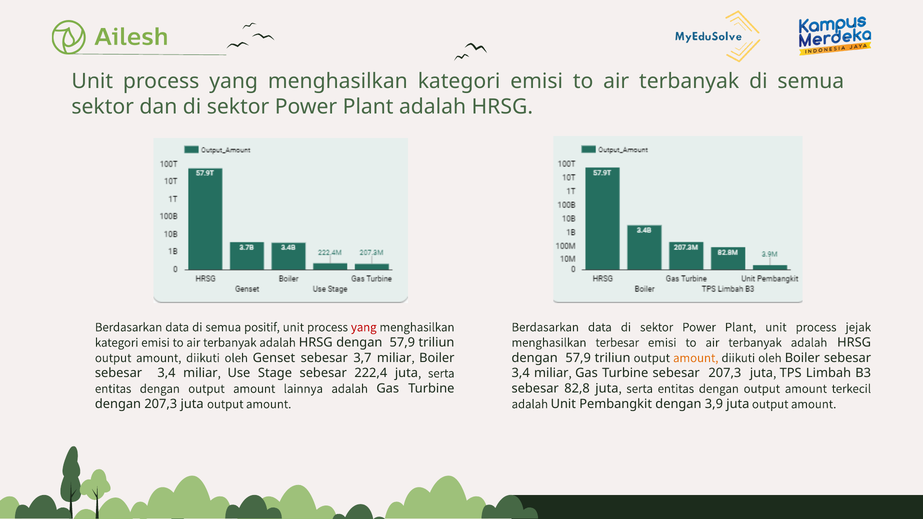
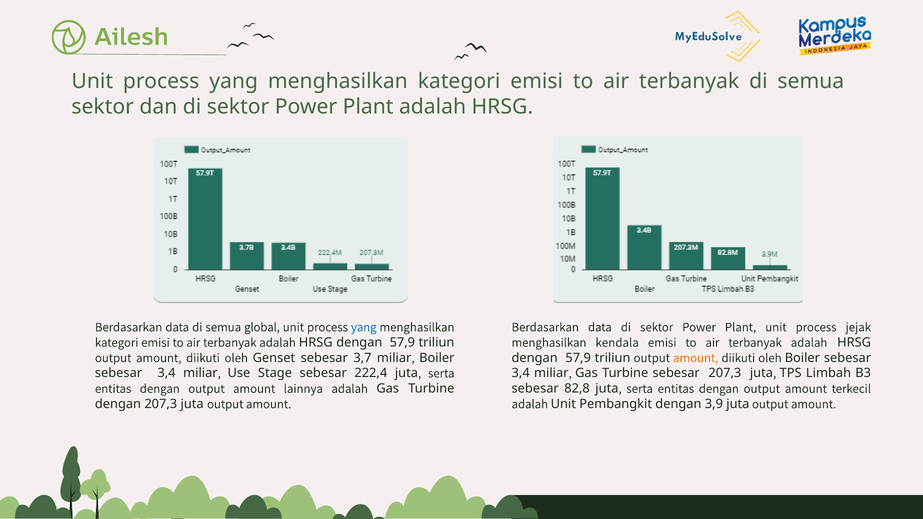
positif: positif -> global
yang at (364, 327) colour: red -> blue
terbesar: terbesar -> kendala
